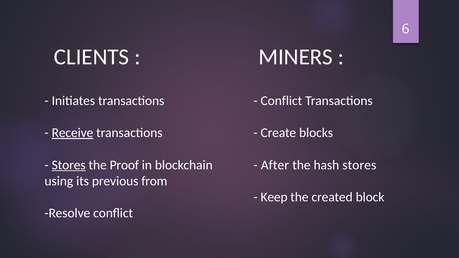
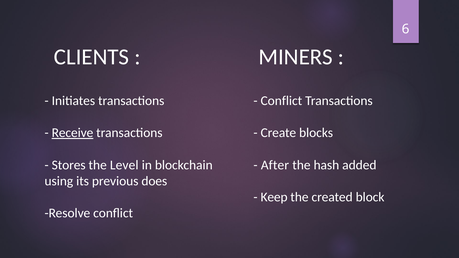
Stores at (69, 165) underline: present -> none
Proof: Proof -> Level
hash stores: stores -> added
from: from -> does
